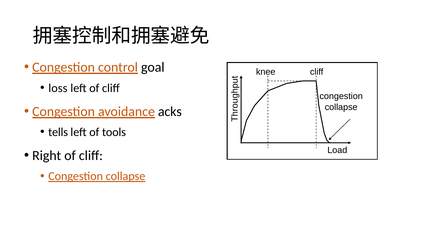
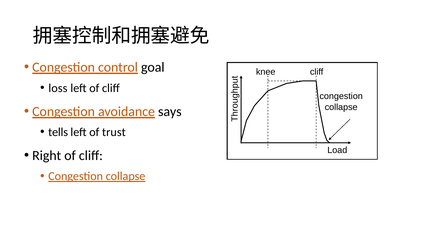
acks: acks -> says
tools: tools -> trust
